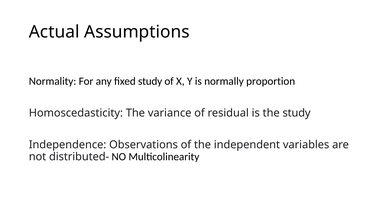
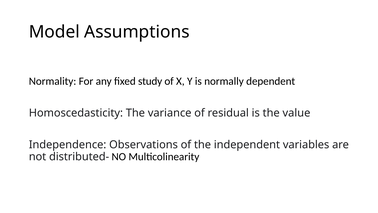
Actual: Actual -> Model
proportion: proportion -> dependent
the study: study -> value
